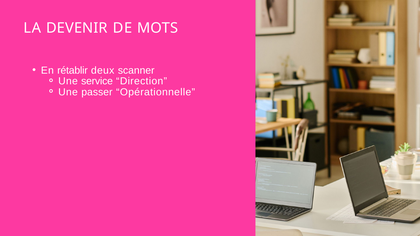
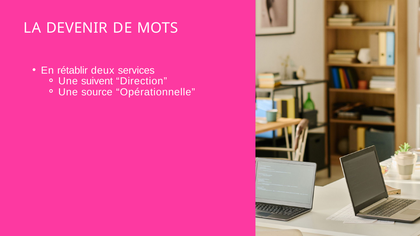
scanner: scanner -> services
service: service -> suivent
passer: passer -> source
